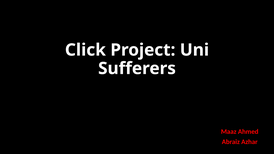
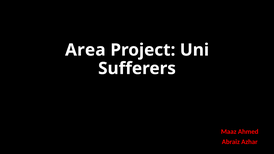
Click: Click -> Area
